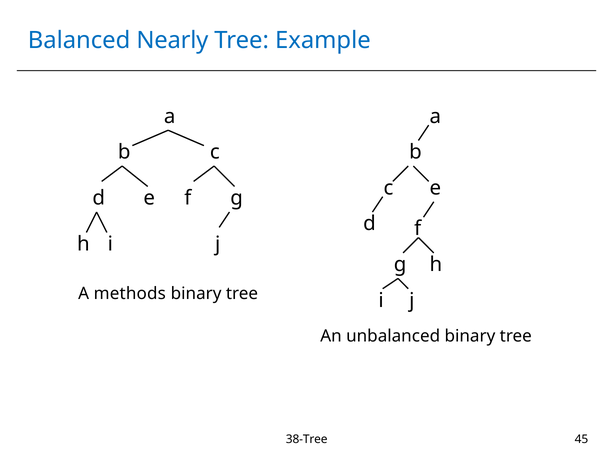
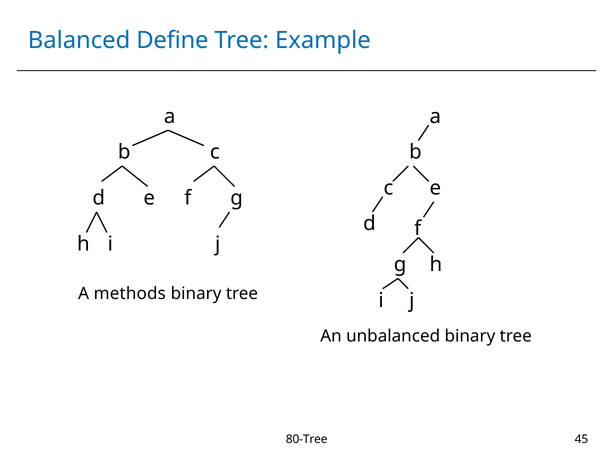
Nearly: Nearly -> Define
38-Tree: 38-Tree -> 80-Tree
